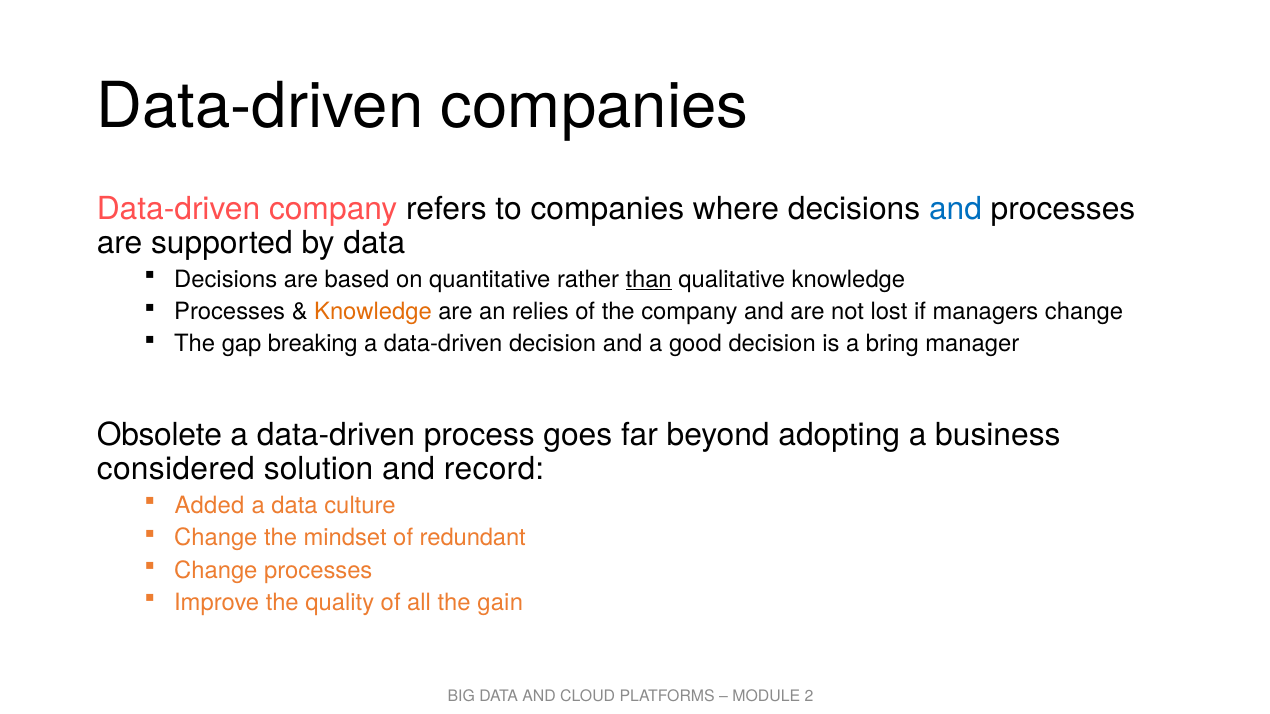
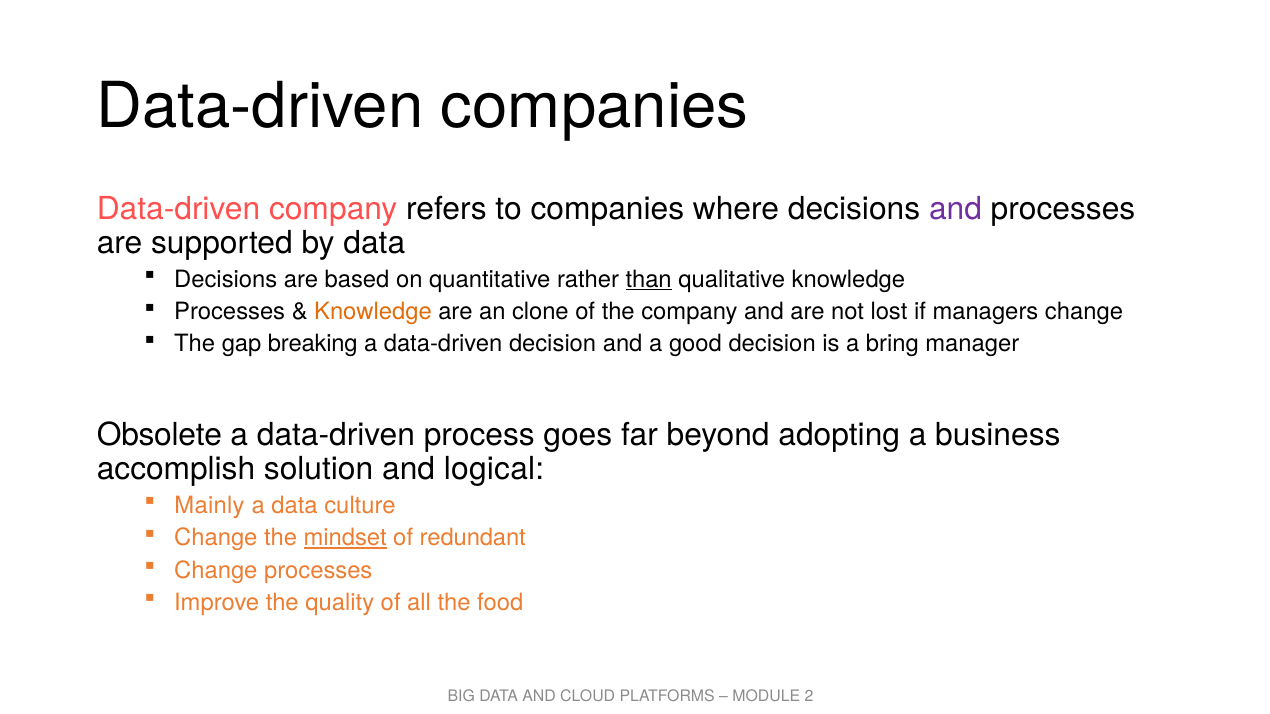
and at (955, 209) colour: blue -> purple
relies: relies -> clone
considered: considered -> accomplish
record: record -> logical
Added: Added -> Mainly
mindset underline: none -> present
gain: gain -> food
